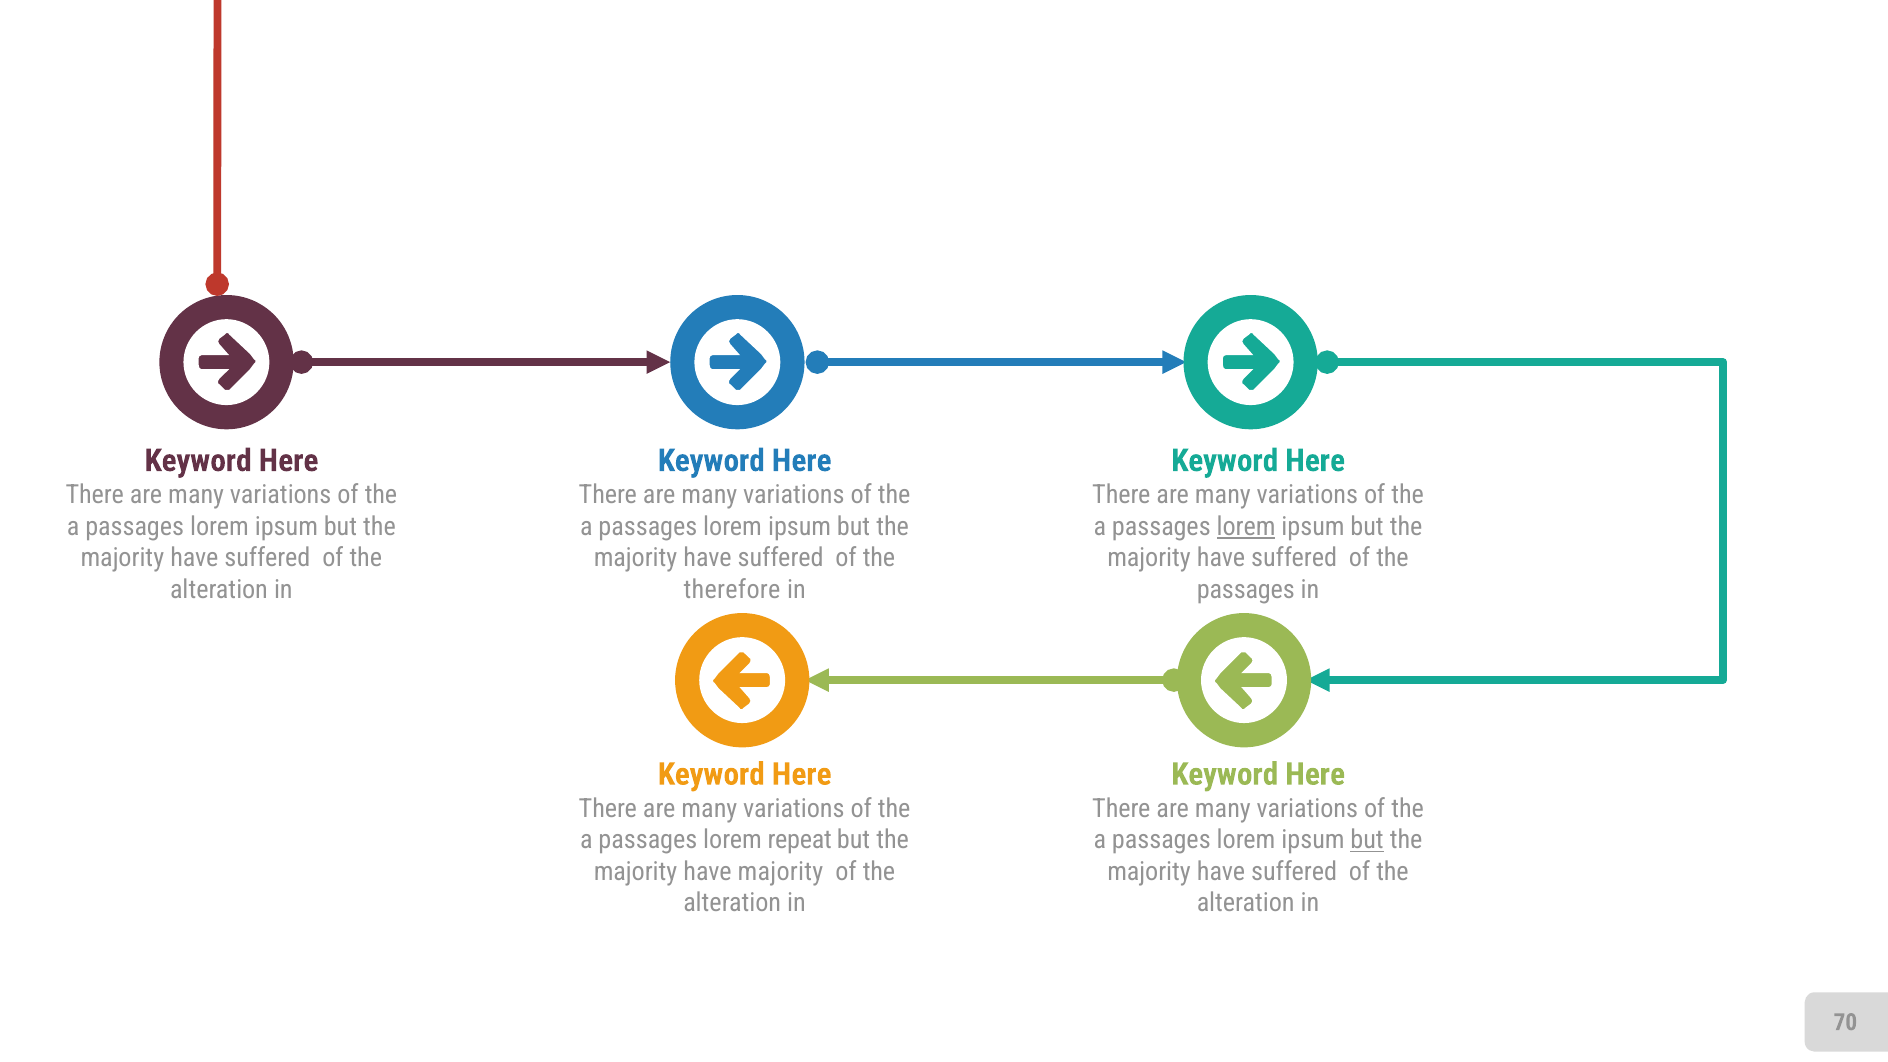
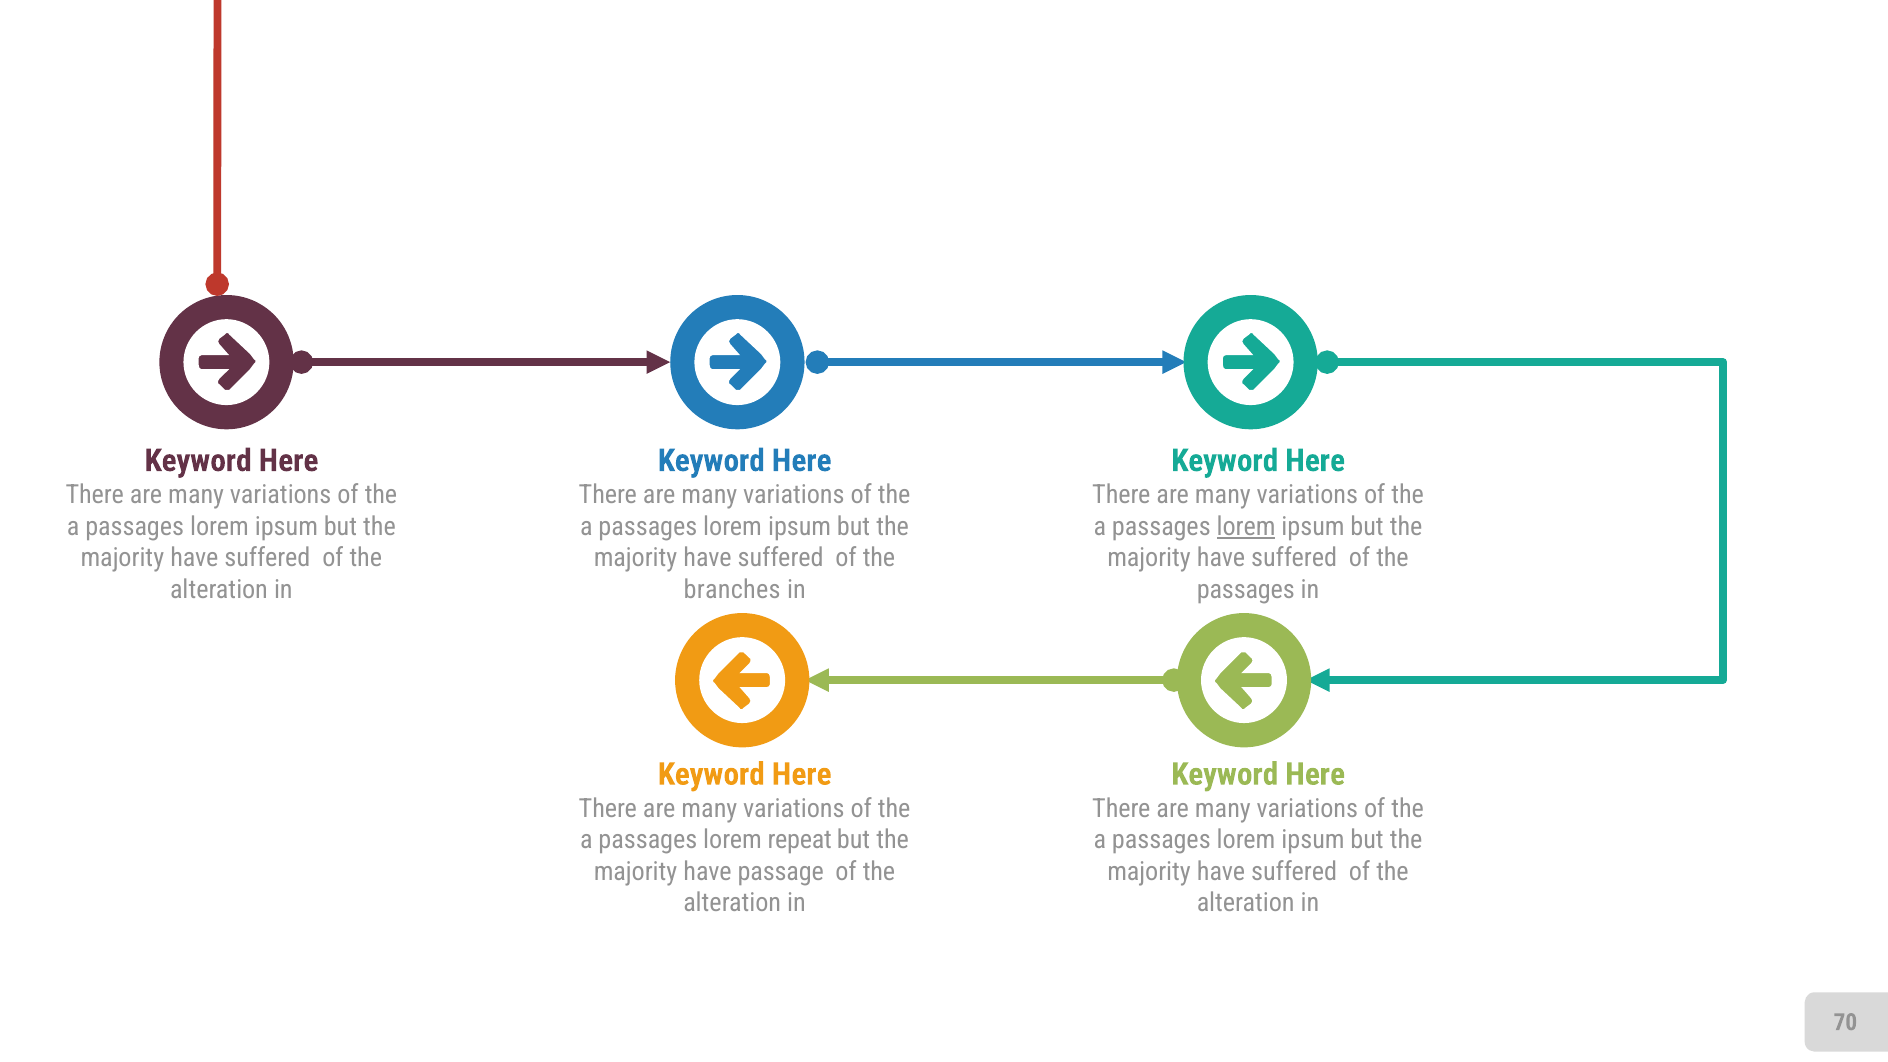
therefore: therefore -> branches
but at (1367, 840) underline: present -> none
have majority: majority -> passage
